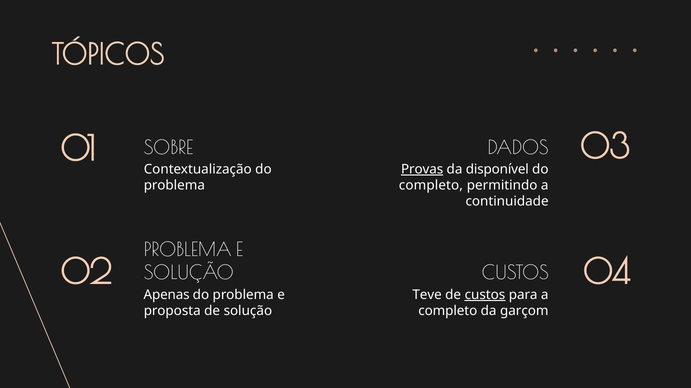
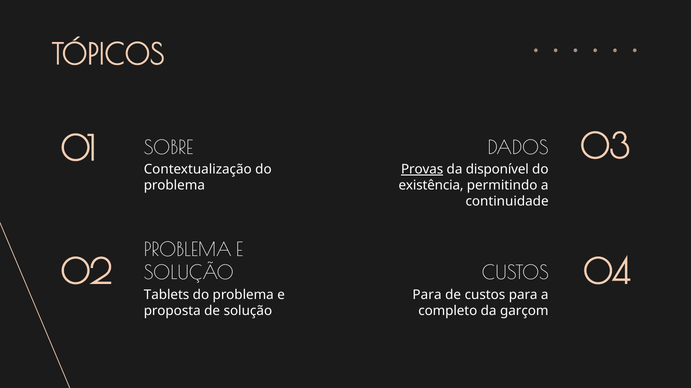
completo at (431, 186): completo -> existência
Apenas: Apenas -> Tablets
Teve at (427, 295): Teve -> Para
custos at (485, 295) underline: present -> none
